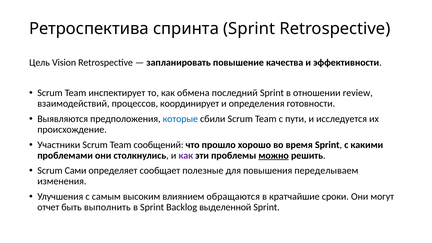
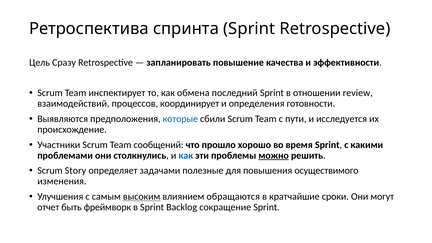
Vision: Vision -> Сразу
как at (186, 155) colour: purple -> blue
Сами: Сами -> Story
сообщает: сообщает -> задачами
переделываем: переделываем -> осуществимого
высоким underline: none -> present
выполнить: выполнить -> фреймворк
выделенной: выделенной -> сокращение
